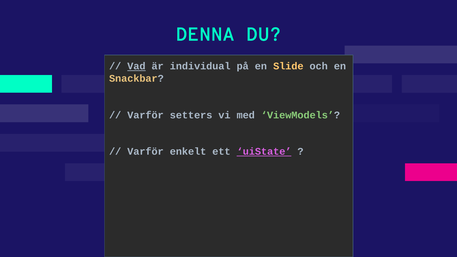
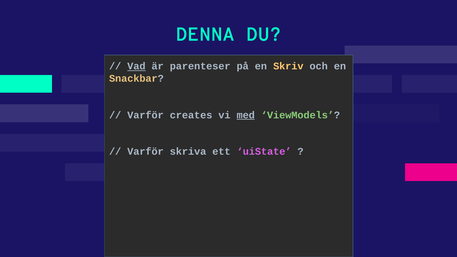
individual: individual -> parenteser
Slide: Slide -> Skriv
setters: setters -> creates
med underline: none -> present
enkelt: enkelt -> skriva
uiState underline: present -> none
